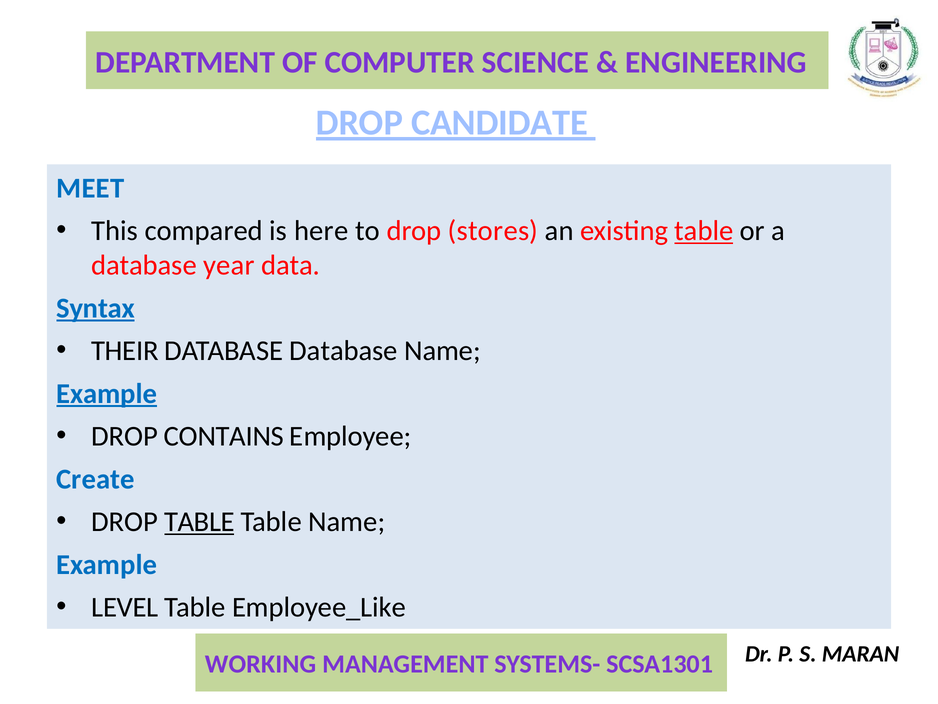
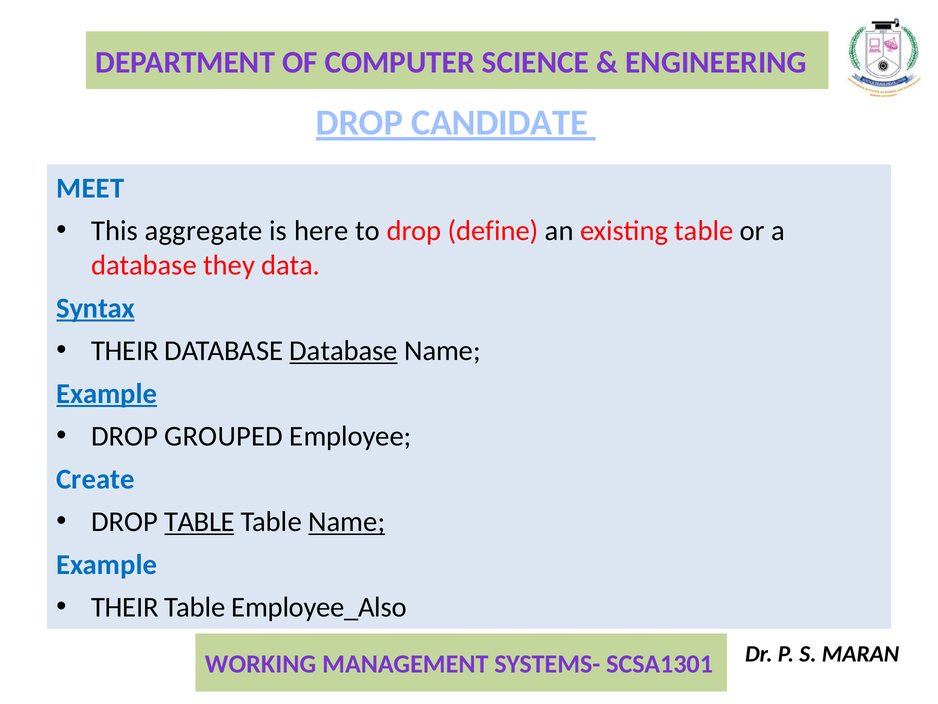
compared: compared -> aggregate
stores: stores -> define
table at (704, 231) underline: present -> none
year: year -> they
Database at (344, 351) underline: none -> present
CONTAINS: CONTAINS -> GROUPED
Name at (347, 522) underline: none -> present
LEVEL at (125, 607): LEVEL -> THEIR
Employee_Like: Employee_Like -> Employee_Also
